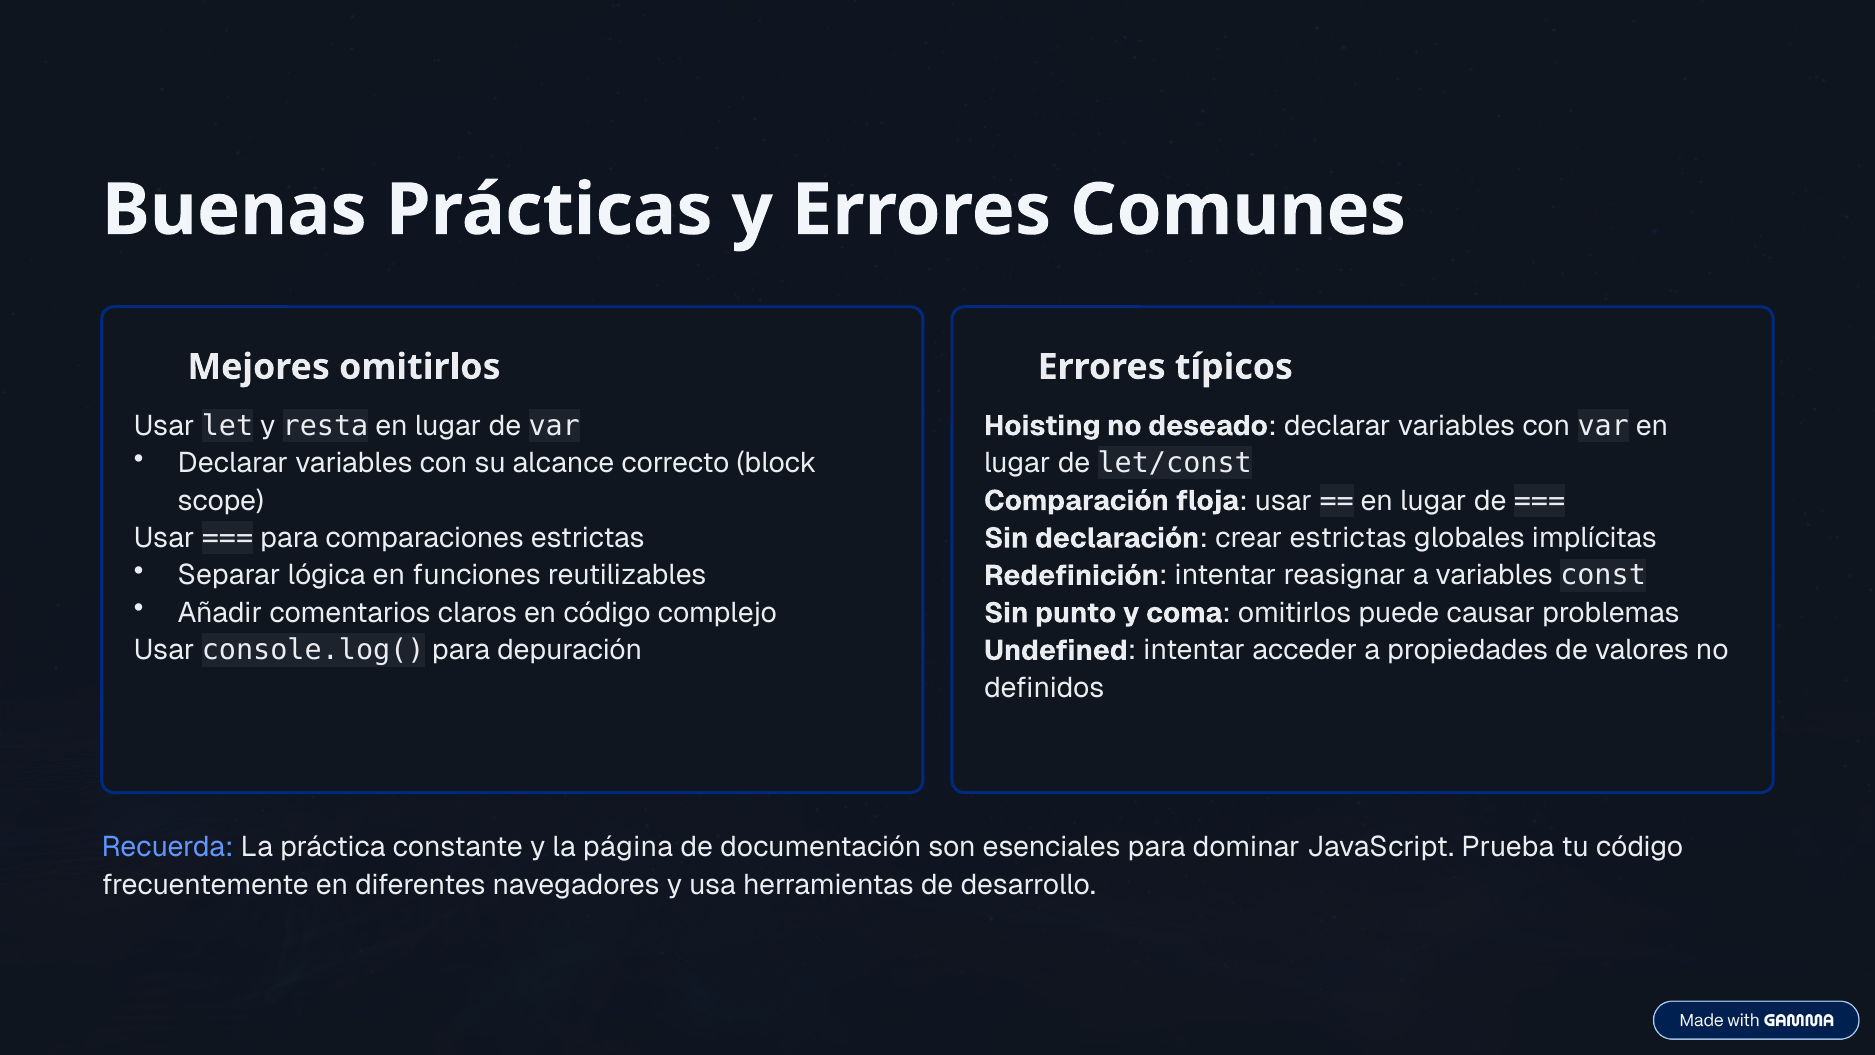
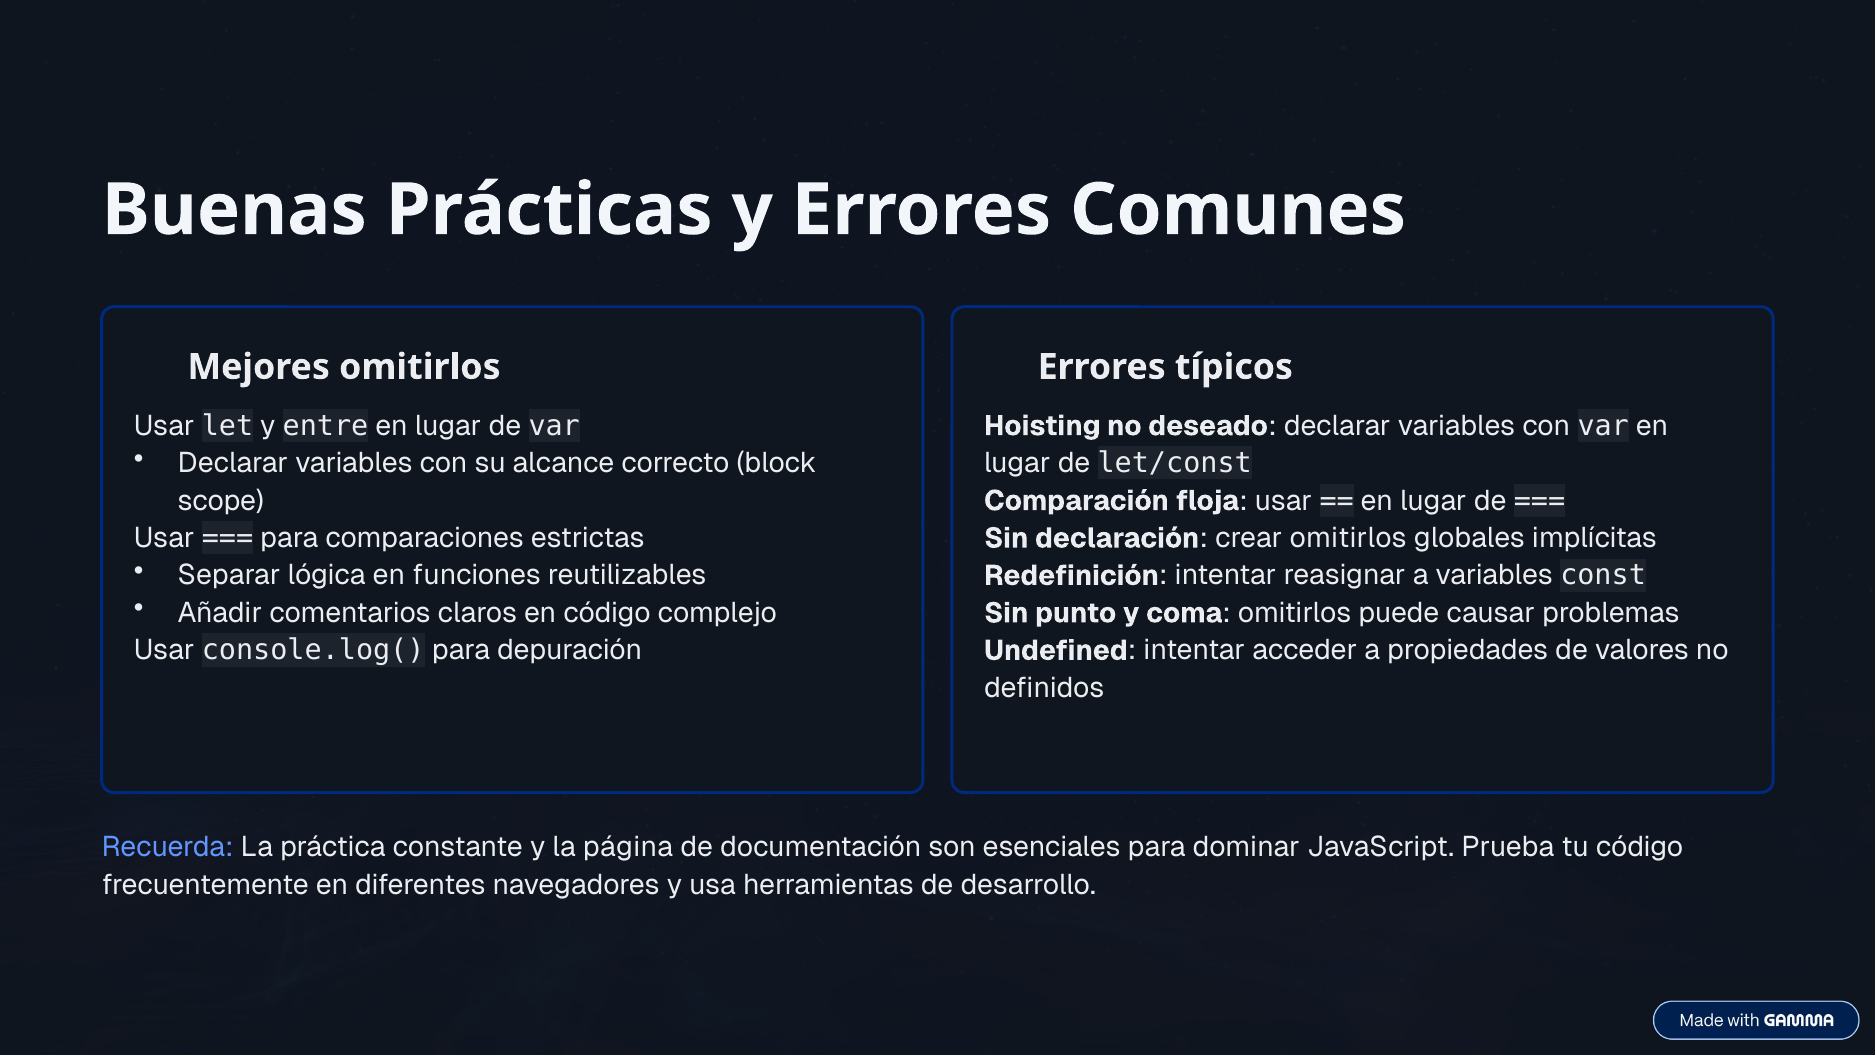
resta: resta -> entre
crear estrictas: estrictas -> omitirlos
